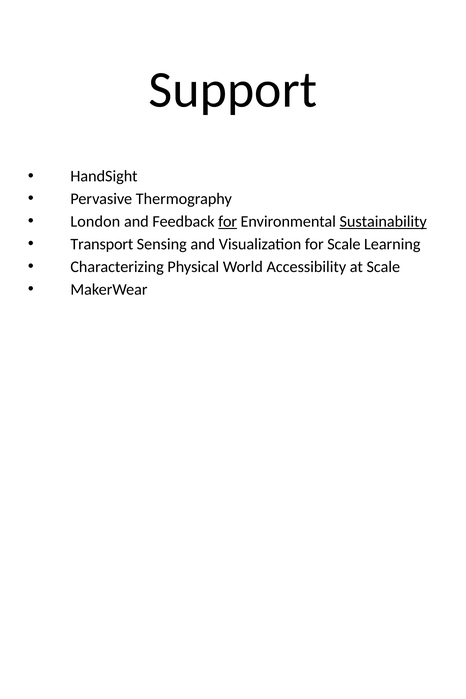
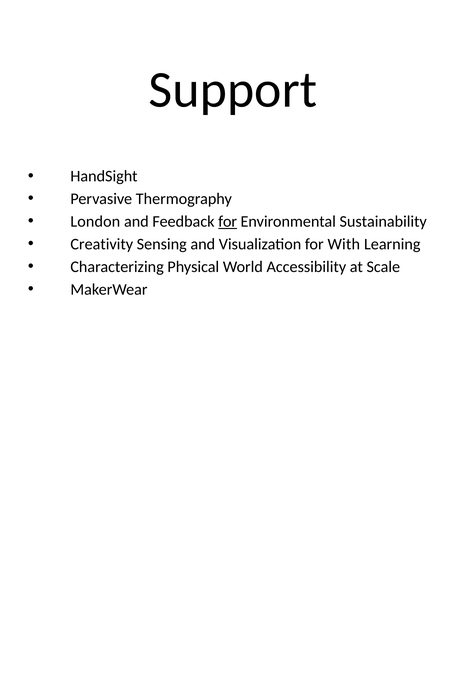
Sustainability underline: present -> none
Transport: Transport -> Creativity
for Scale: Scale -> With
